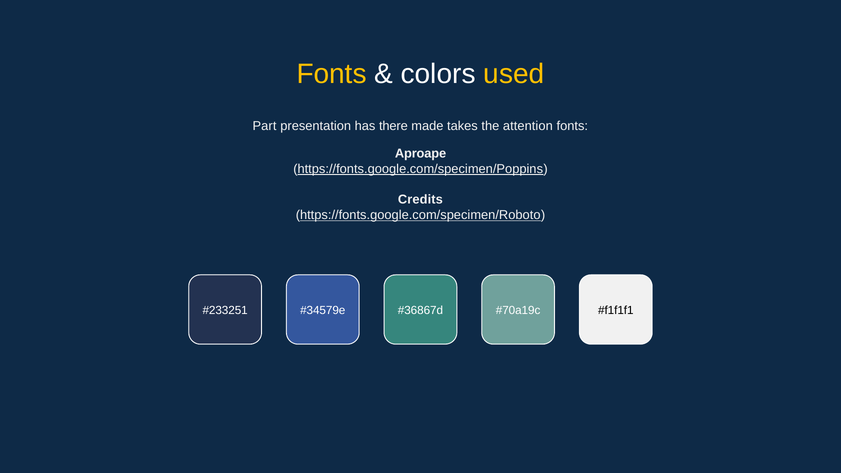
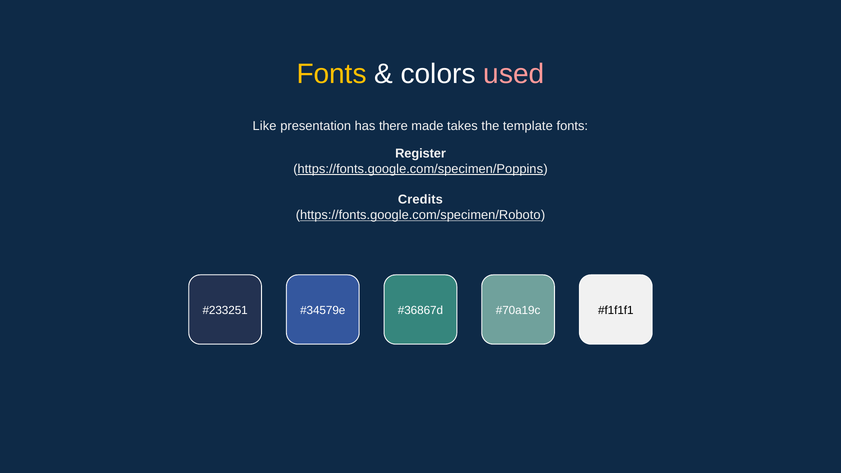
used colour: yellow -> pink
Part: Part -> Like
attention: attention -> template
Aproape: Aproape -> Register
